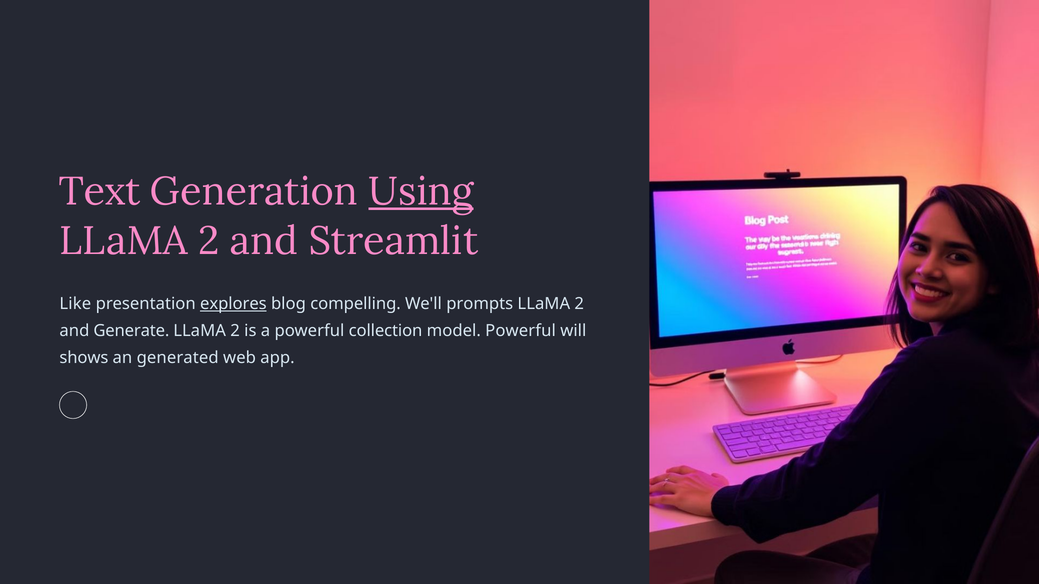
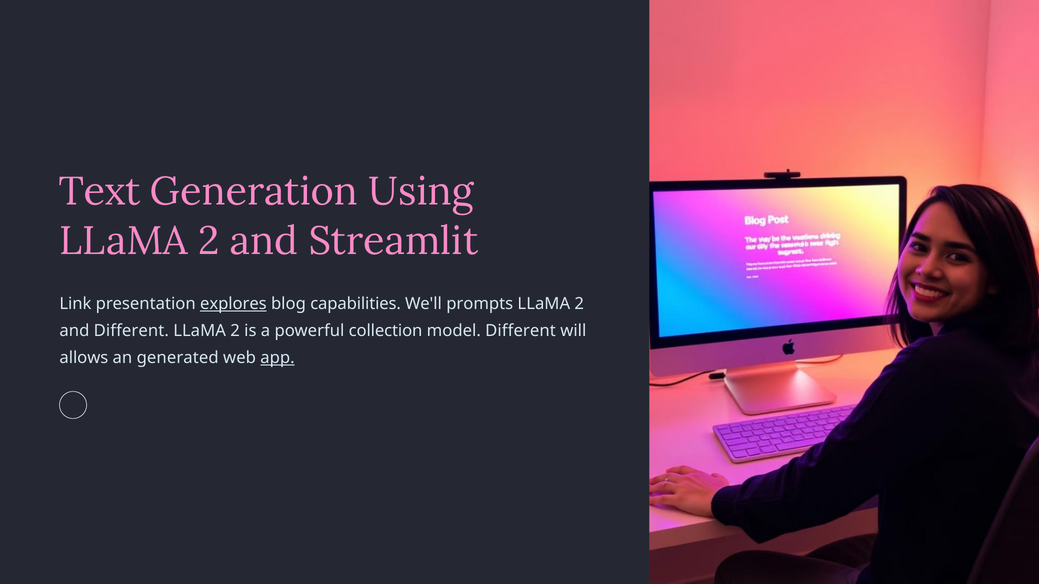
Using underline: present -> none
Like: Like -> Link
compelling: compelling -> capabilities
and Generate: Generate -> Different
model Powerful: Powerful -> Different
shows: shows -> allows
app underline: none -> present
